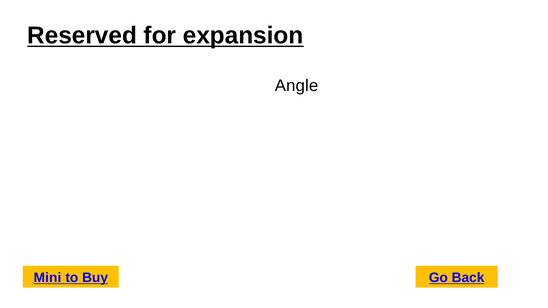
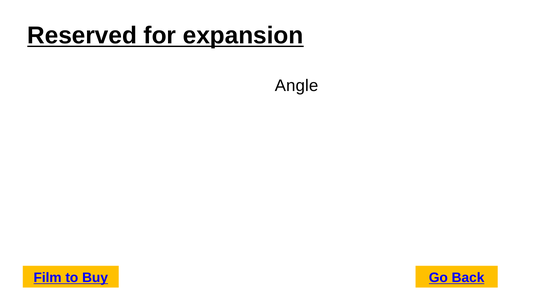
Mini: Mini -> Film
